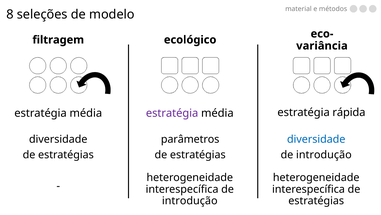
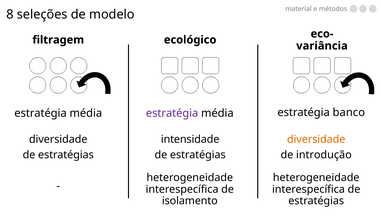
rápida: rápida -> banco
parâmetros: parâmetros -> intensidade
diversidade at (316, 139) colour: blue -> orange
introdução at (190, 200): introdução -> isolamento
